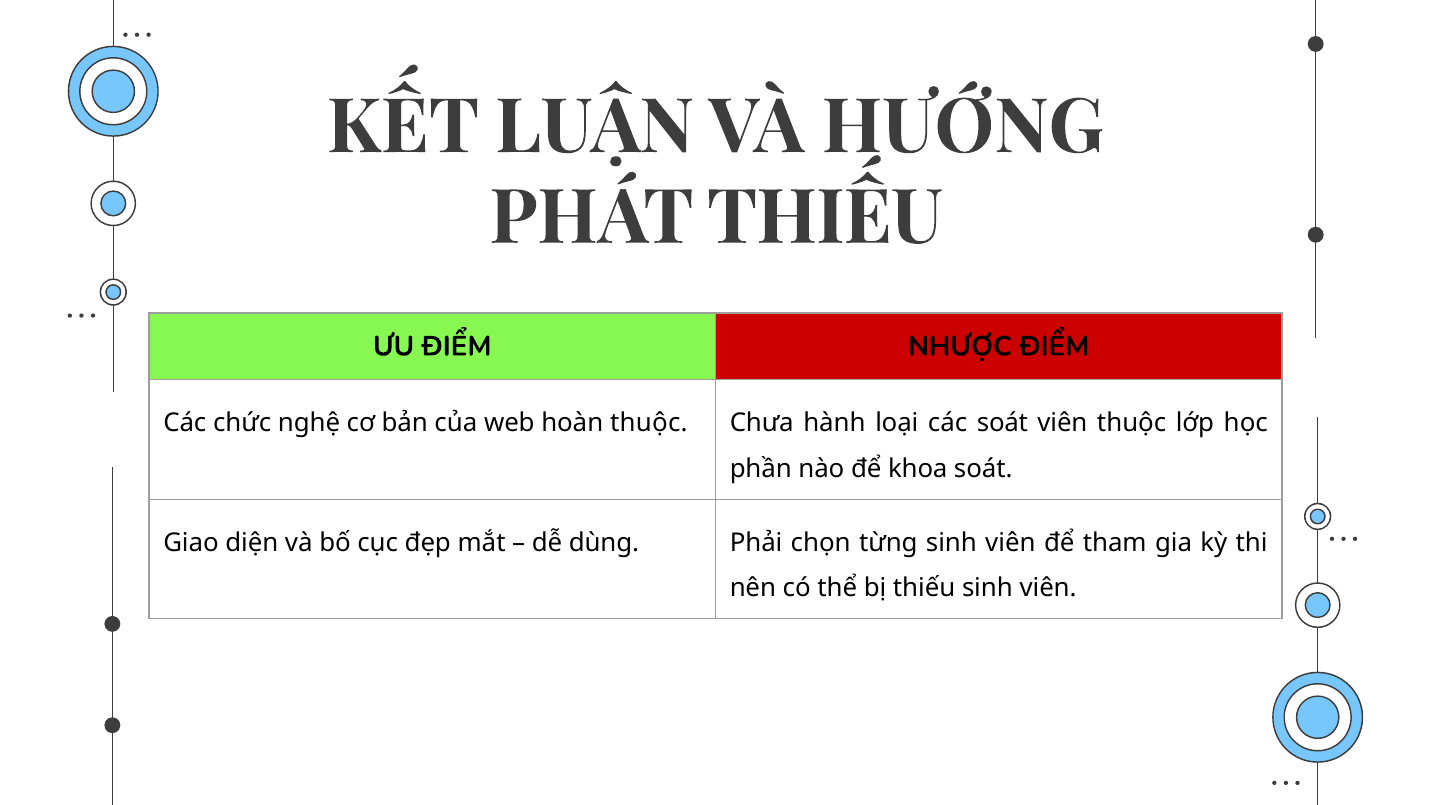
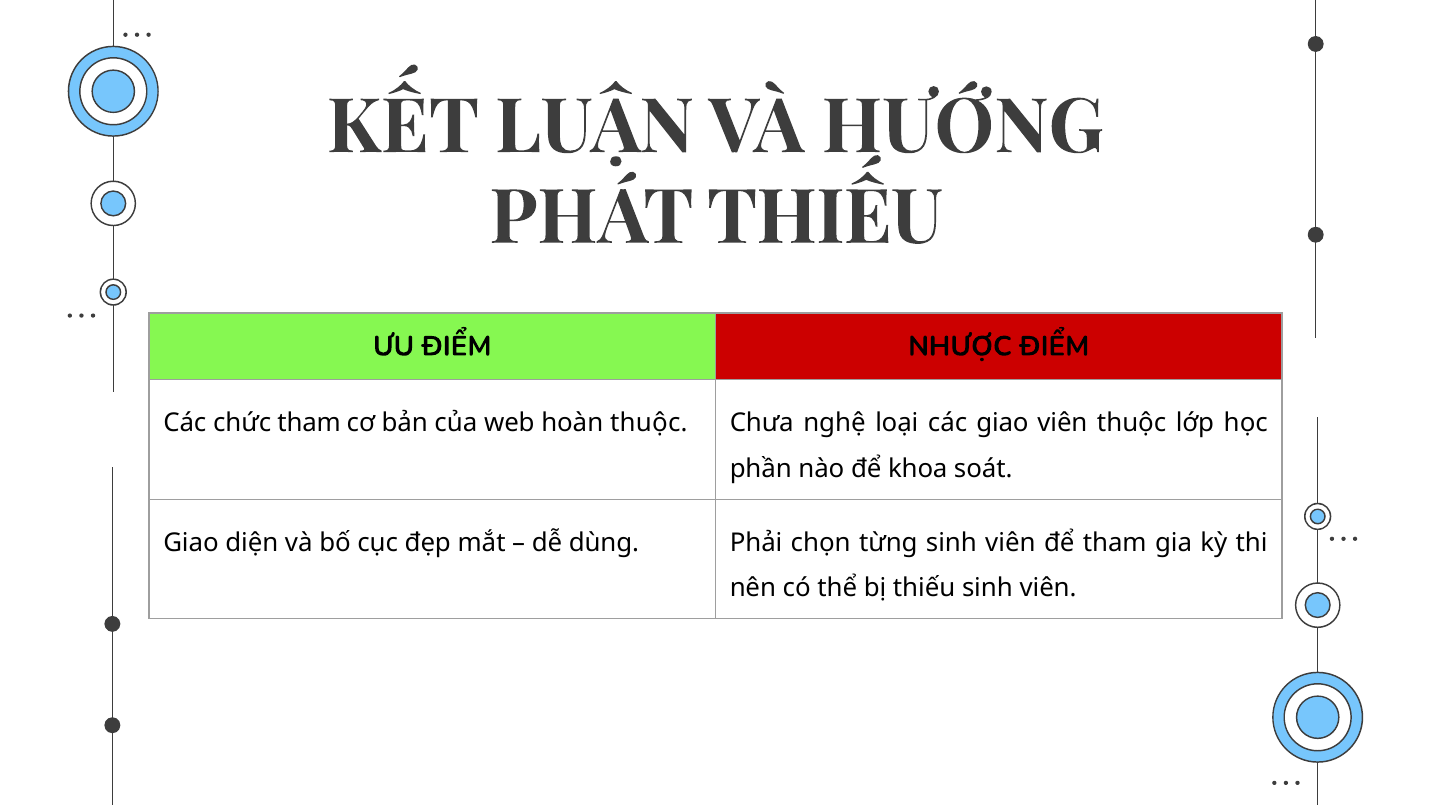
chức nghệ: nghệ -> tham
hành: hành -> nghệ
các soát: soát -> giao
